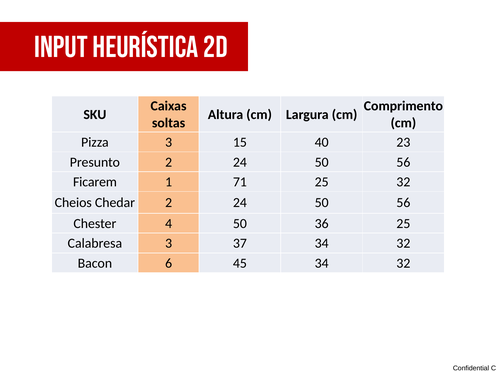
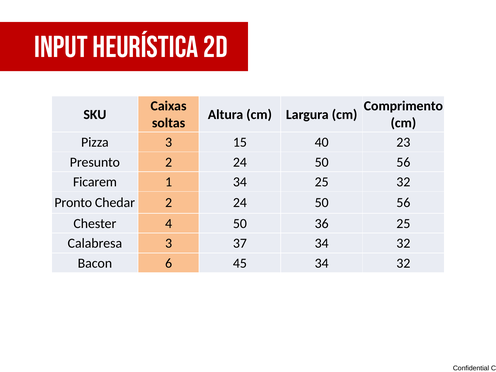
1 71: 71 -> 34
Cheios: Cheios -> Pronto
